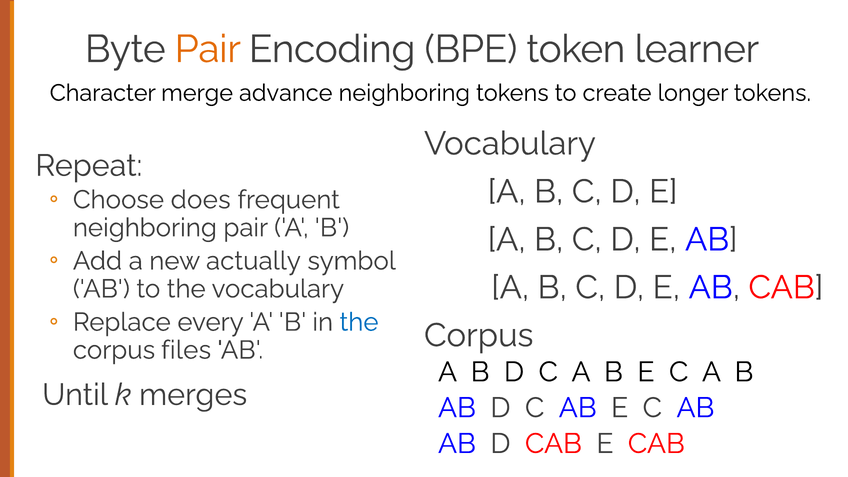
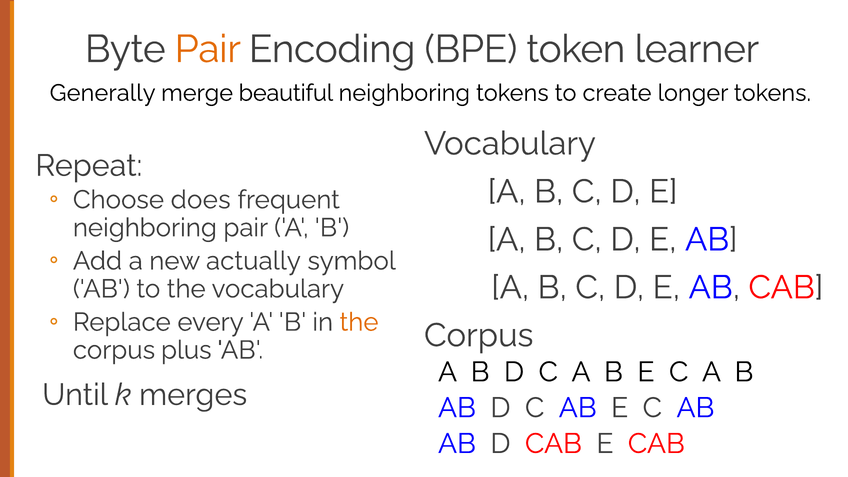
Character: Character -> Generally
advance: advance -> beautiful
the at (359, 322) colour: blue -> orange
files: files -> plus
